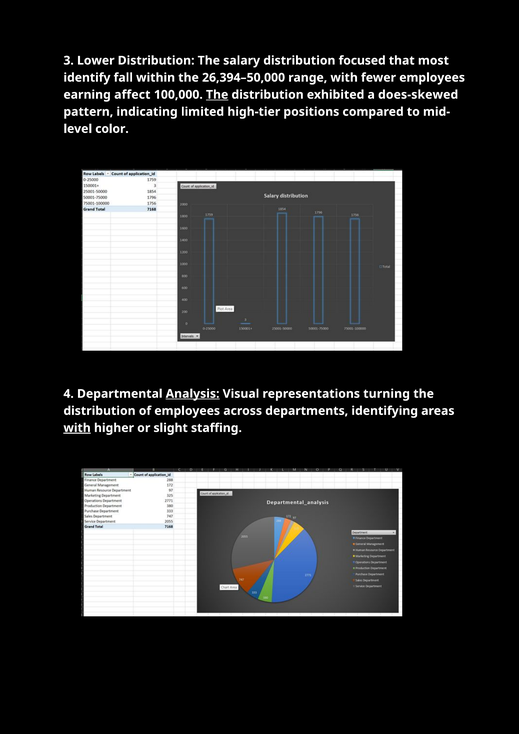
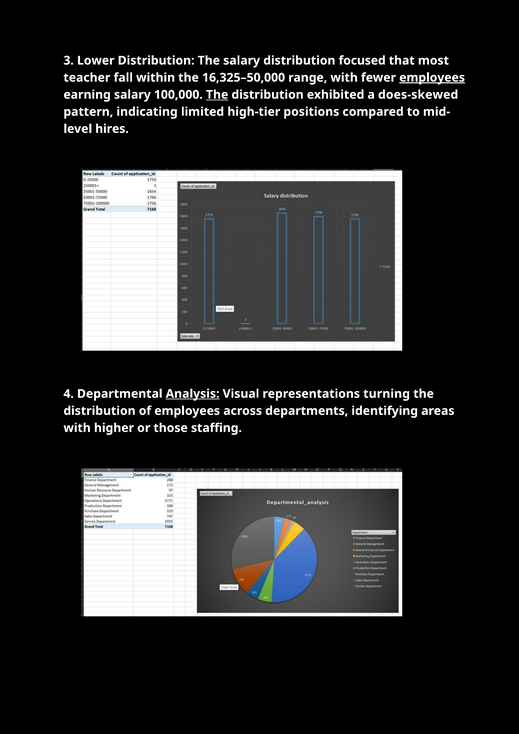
identify: identify -> teacher
26,394–50,000: 26,394–50,000 -> 16,325–50,000
employees at (432, 78) underline: none -> present
earning affect: affect -> salary
color: color -> hires
with at (77, 428) underline: present -> none
slight: slight -> those
